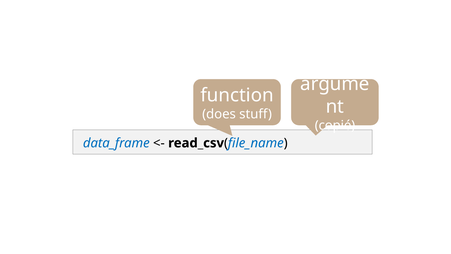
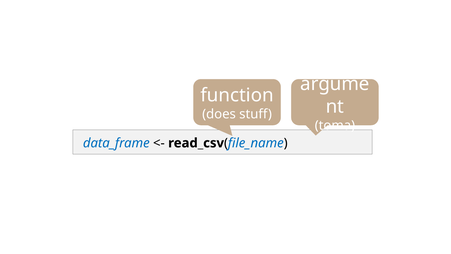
copié: copié -> toma
